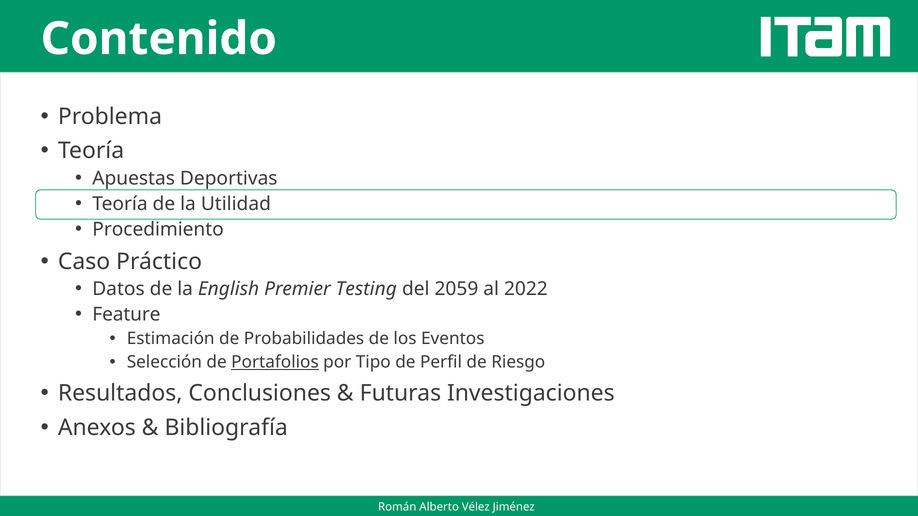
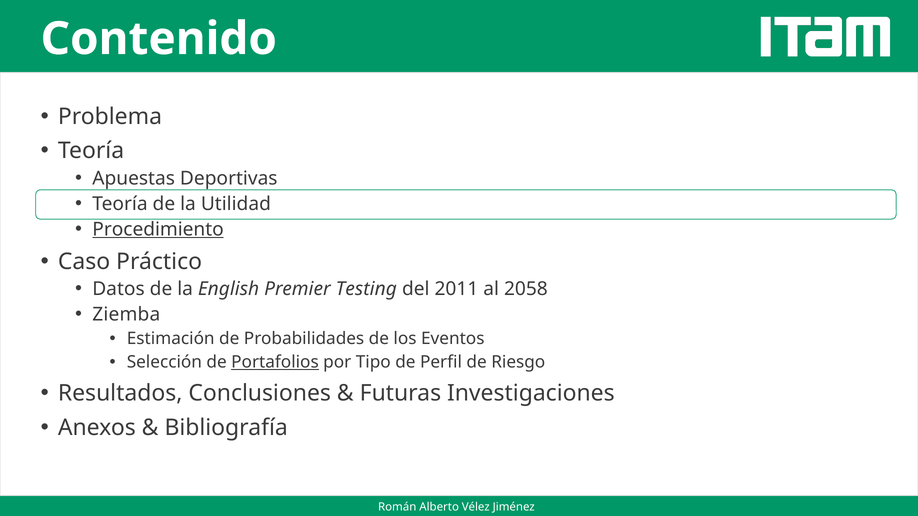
Procedimiento underline: none -> present
2059: 2059 -> 2011
2022: 2022 -> 2058
Feature: Feature -> Ziemba
